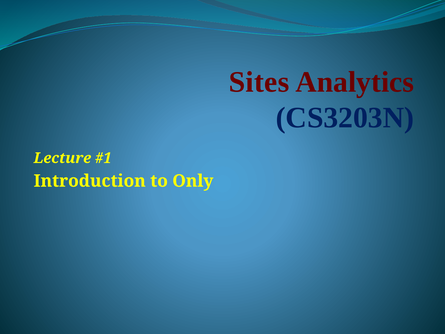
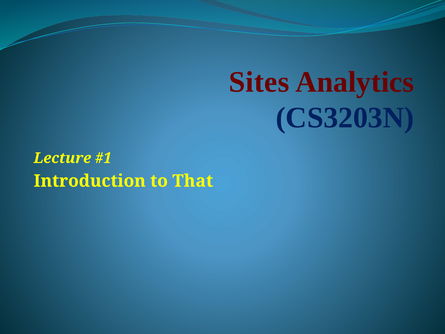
Only: Only -> That
